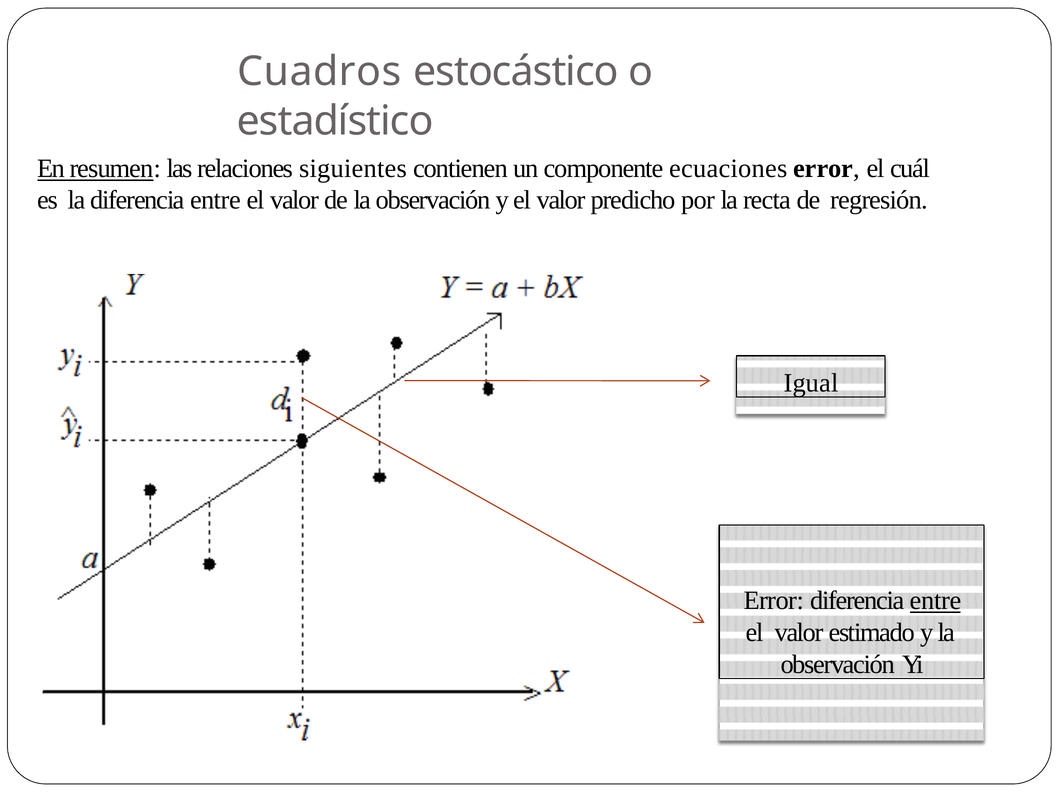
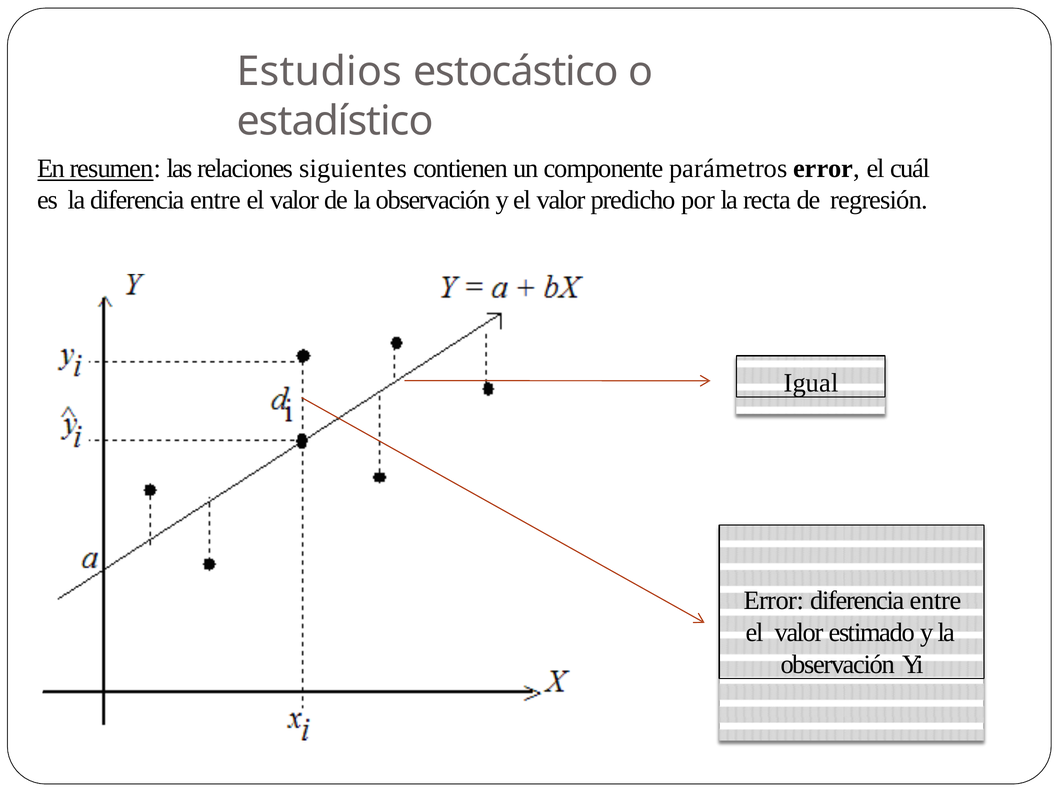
Cuadros: Cuadros -> Estudios
ecuaciones: ecuaciones -> parámetros
entre at (936, 600) underline: present -> none
